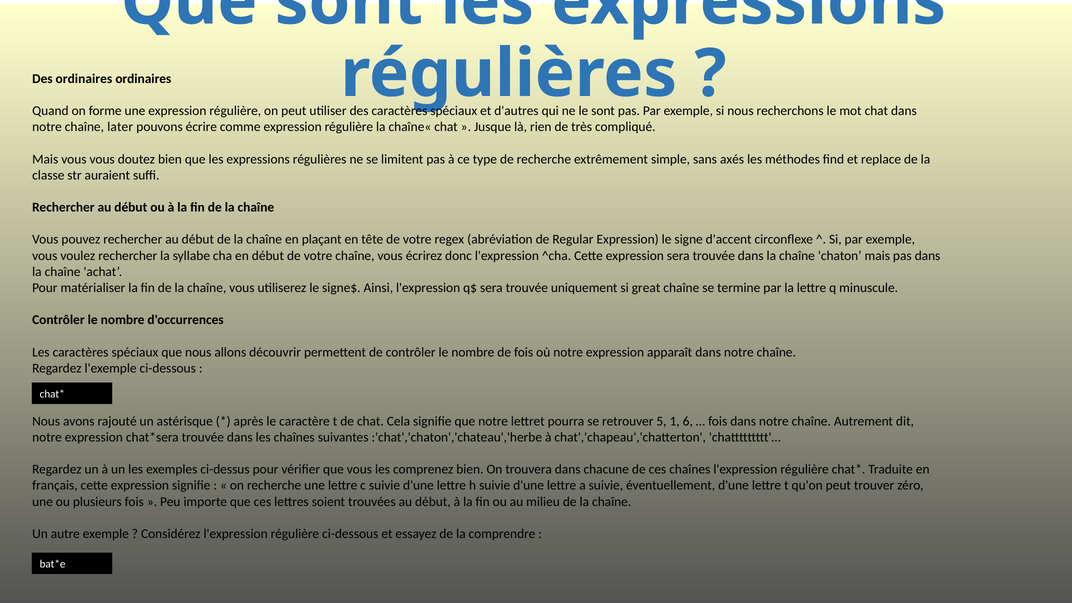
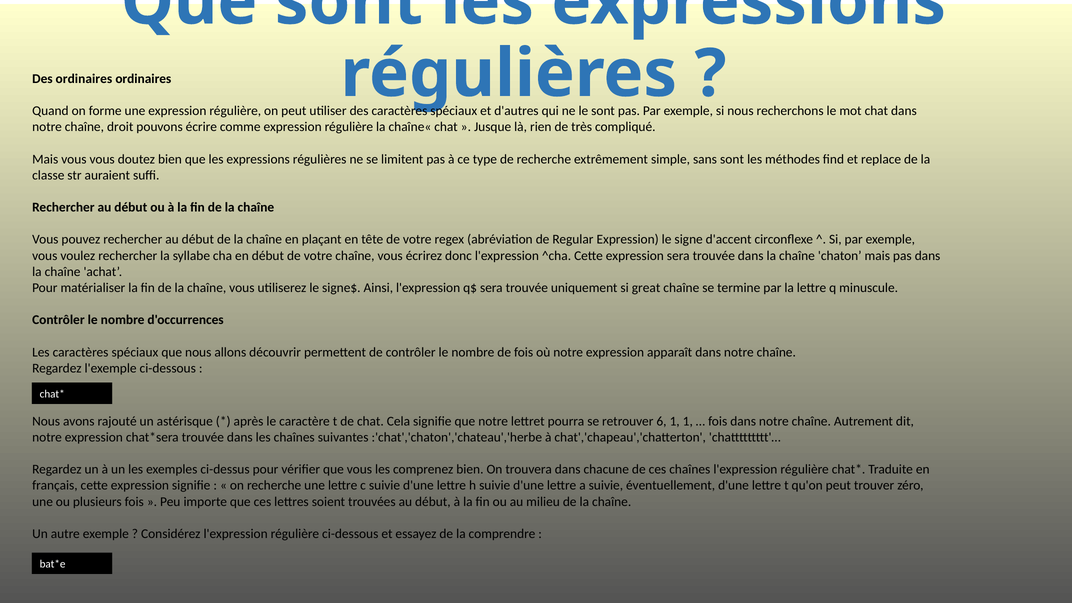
later: later -> droit
sans axés: axés -> sont
5: 5 -> 6
1 6: 6 -> 1
